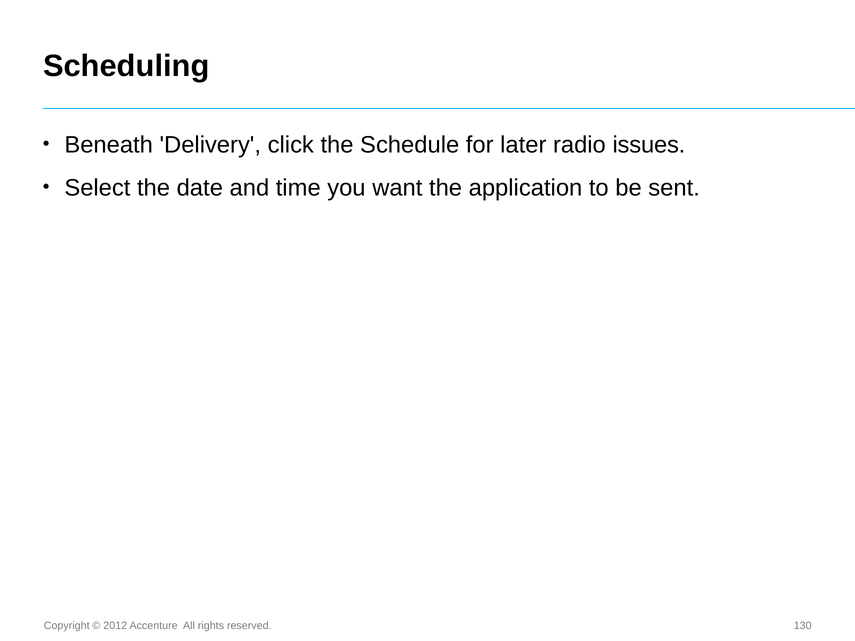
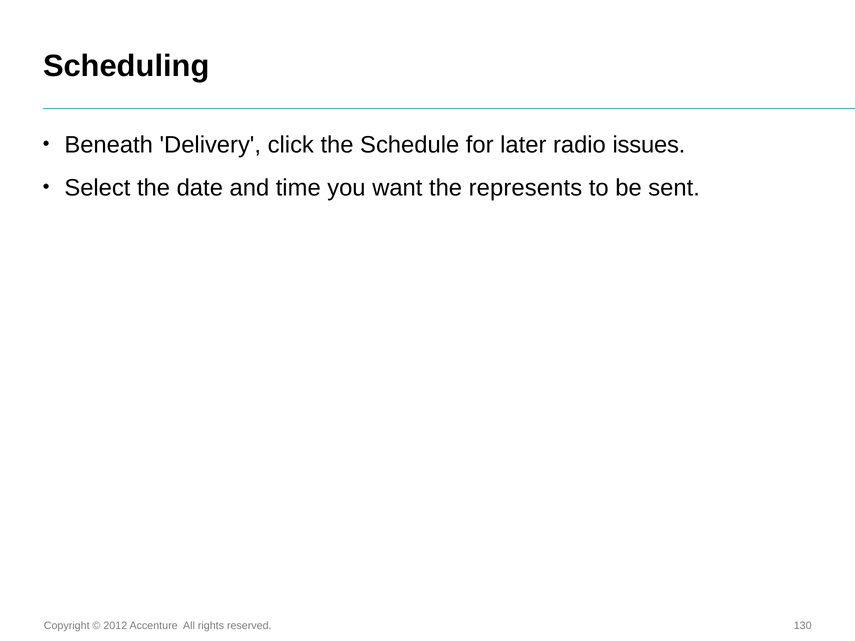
application: application -> represents
